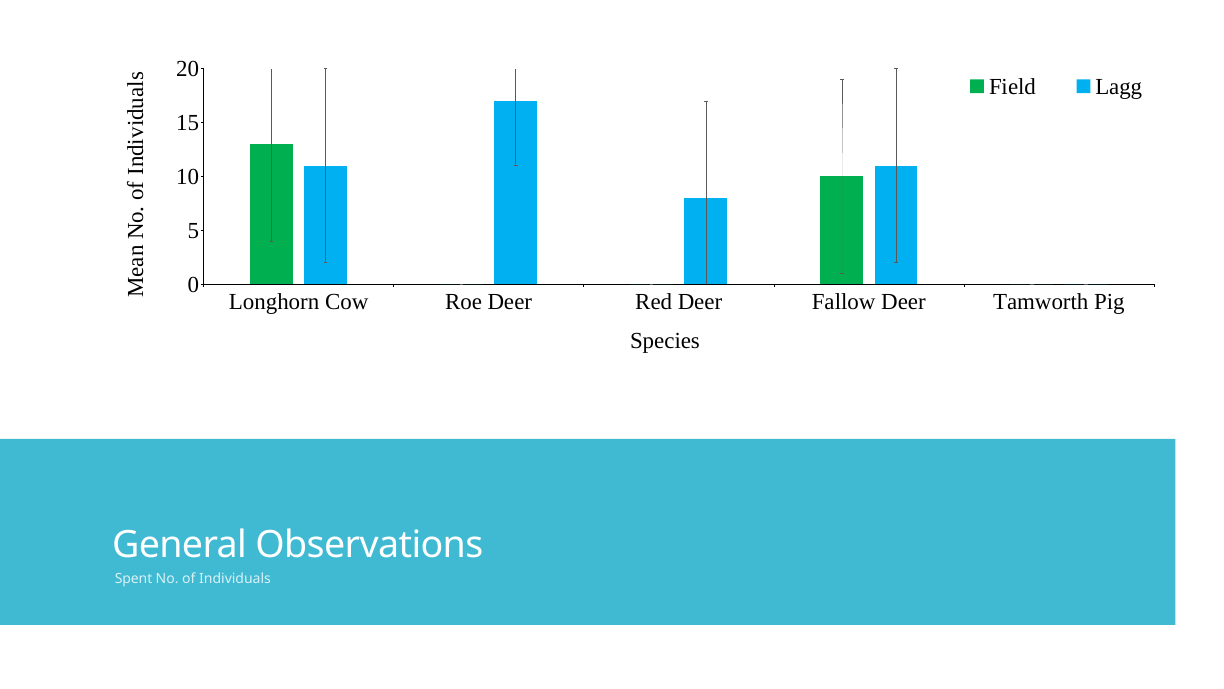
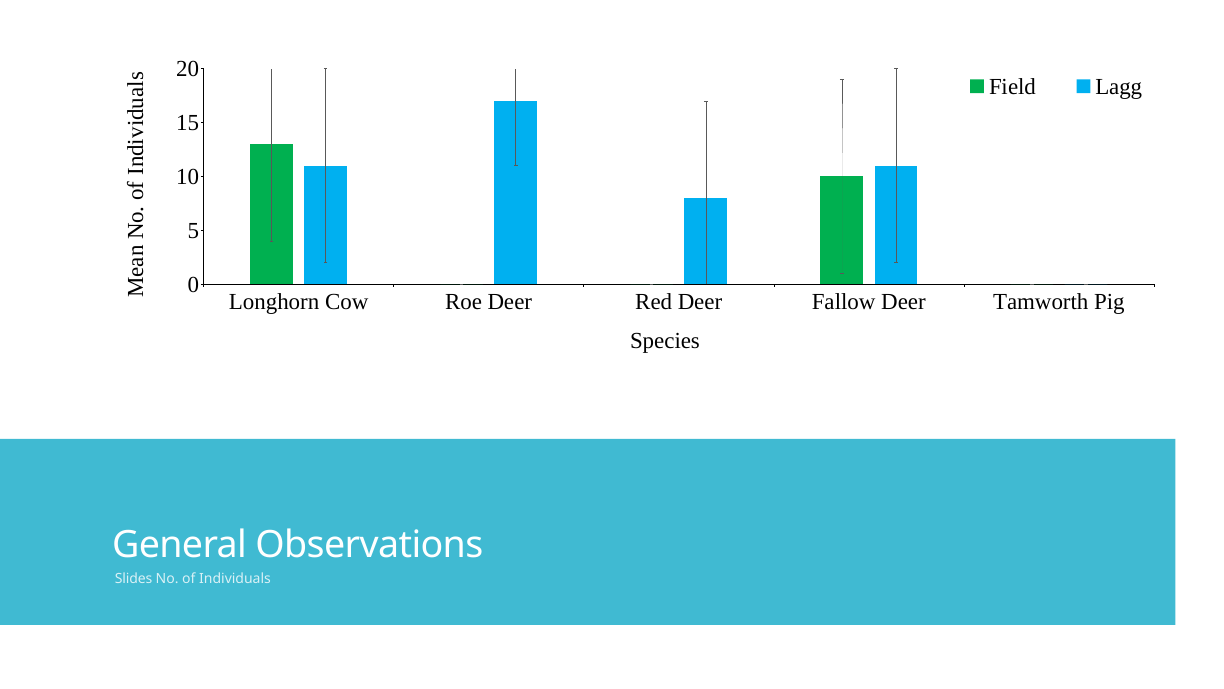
Spent: Spent -> Slides
